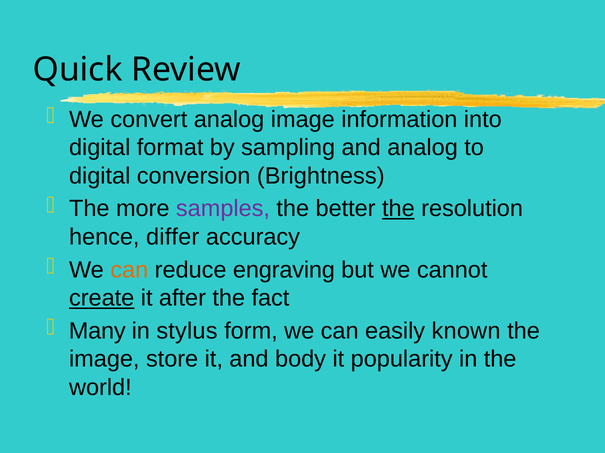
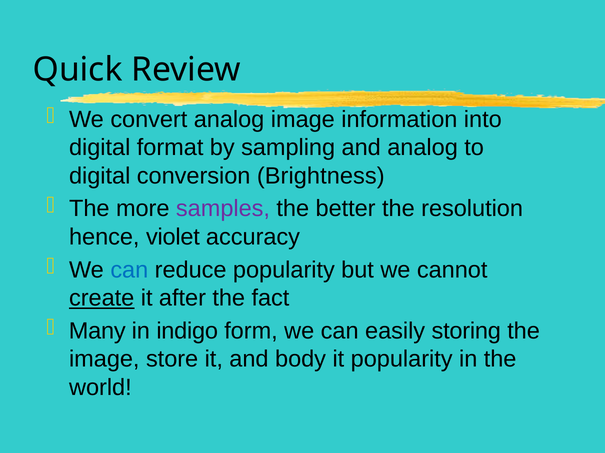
the at (398, 209) underline: present -> none
differ: differ -> violet
can at (129, 270) colour: orange -> blue
reduce engraving: engraving -> popularity
stylus: stylus -> indigo
known: known -> storing
